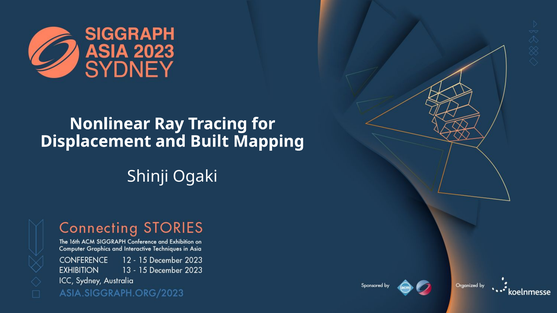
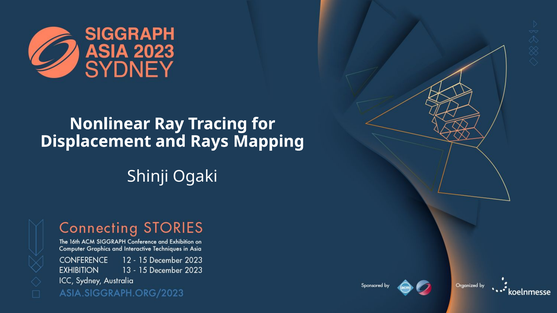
Built: Built -> Rays
